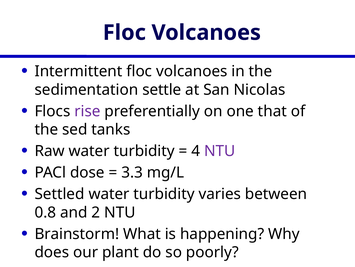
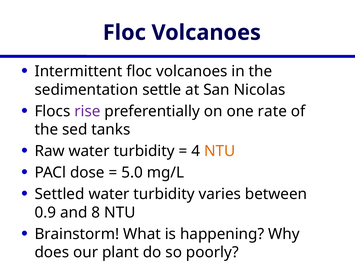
that: that -> rate
NTU at (220, 151) colour: purple -> orange
3.3: 3.3 -> 5.0
0.8: 0.8 -> 0.9
2: 2 -> 8
